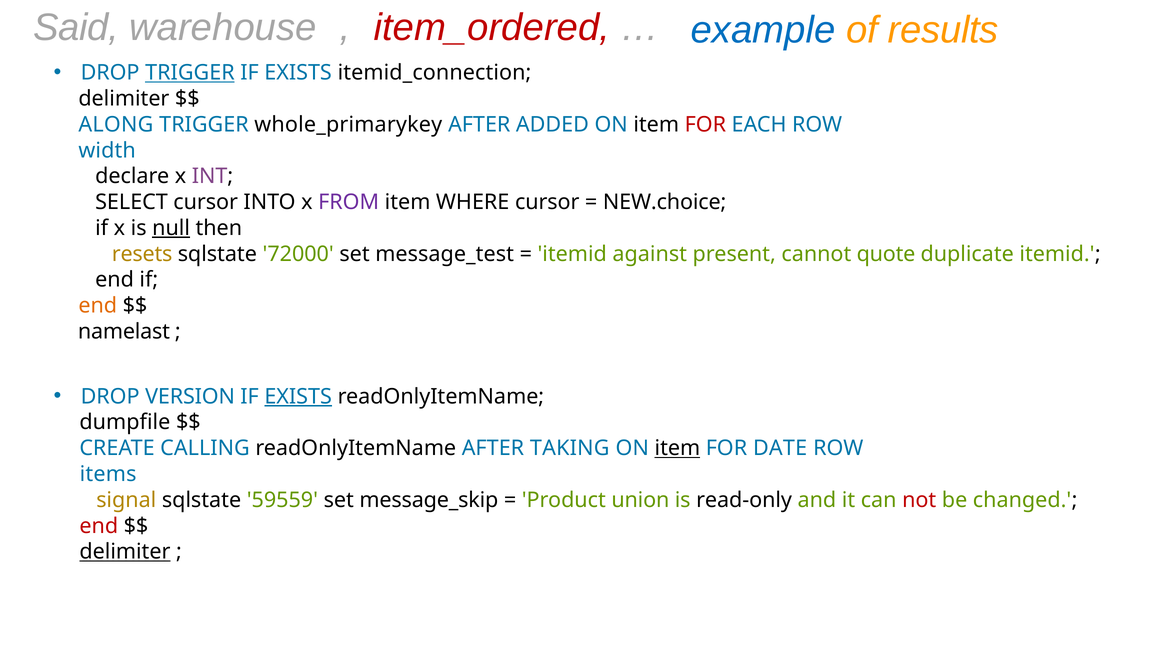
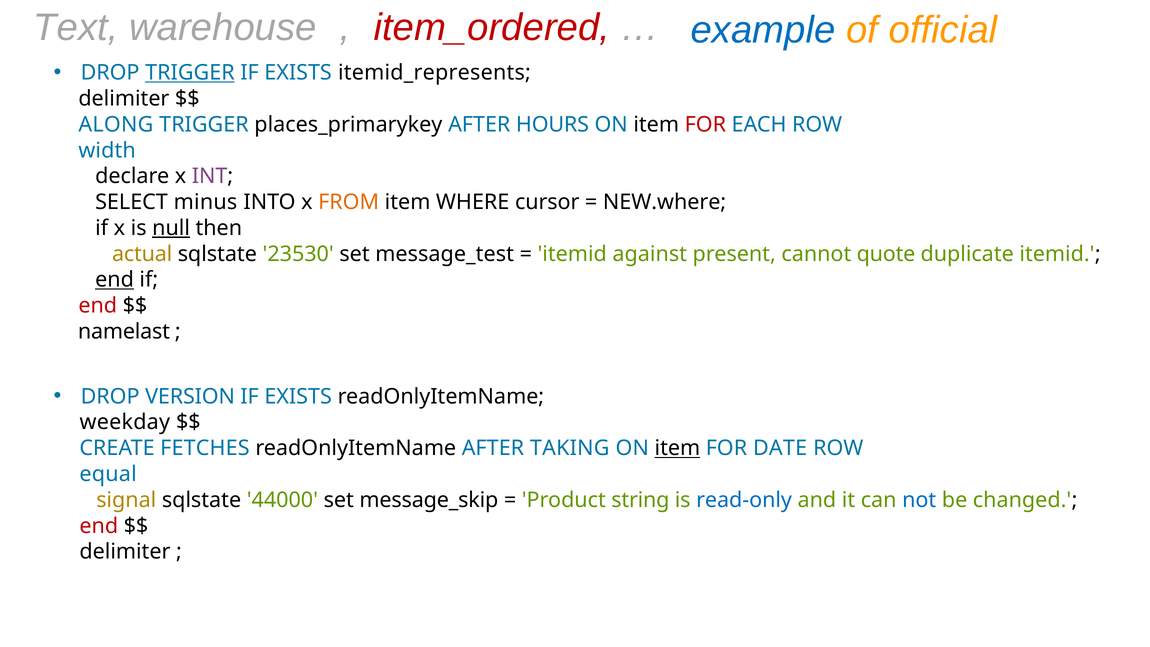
Said: Said -> Text
results: results -> official
itemid_connection: itemid_connection -> itemid_represents
whole_primarykey: whole_primarykey -> places_primarykey
ADDED: ADDED -> HOURS
SELECT cursor: cursor -> minus
FROM colour: purple -> orange
NEW.choice: NEW.choice -> NEW.where
resets: resets -> actual
72000: 72000 -> 23530
end at (115, 280) underline: none -> present
end at (98, 306) colour: orange -> red
EXISTS at (298, 396) underline: present -> none
dumpfile: dumpfile -> weekday
CALLING: CALLING -> FETCHES
items: items -> equal
59559: 59559 -> 44000
union: union -> string
read-only colour: black -> blue
not colour: red -> blue
delimiter at (125, 552) underline: present -> none
